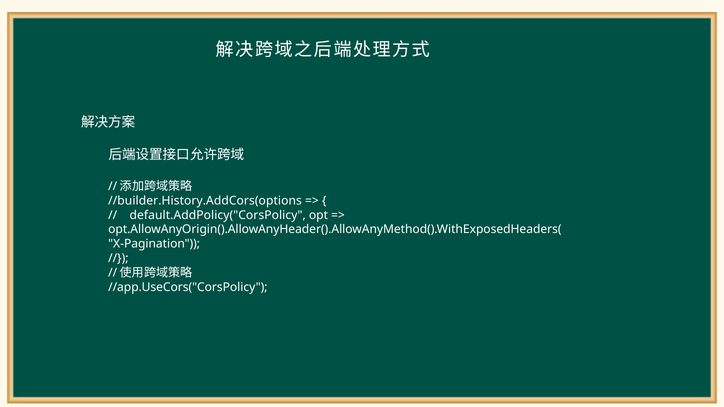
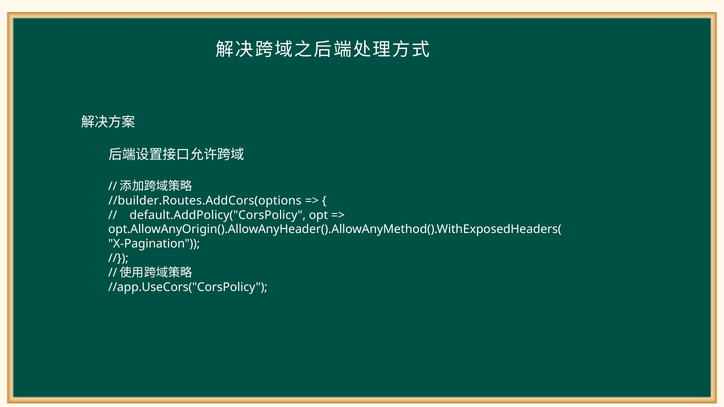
//builder.History.AddCors(options: //builder.History.AddCors(options -> //builder.Routes.AddCors(options
